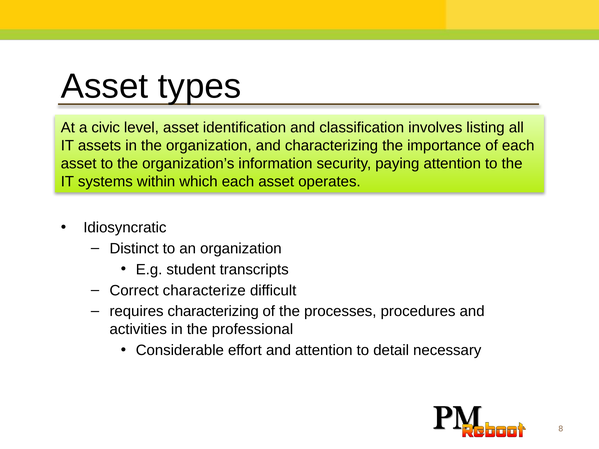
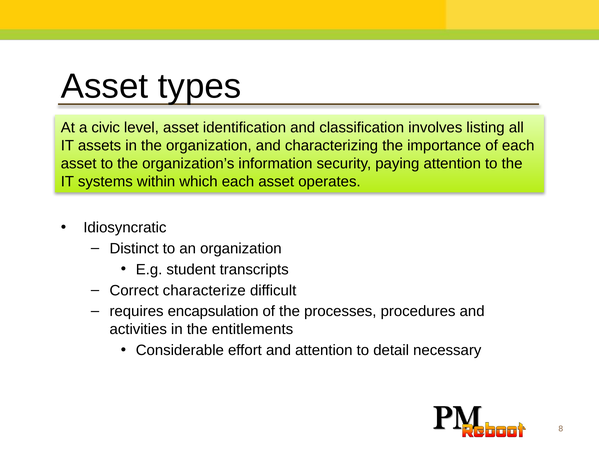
requires characterizing: characterizing -> encapsulation
professional: professional -> entitlements
